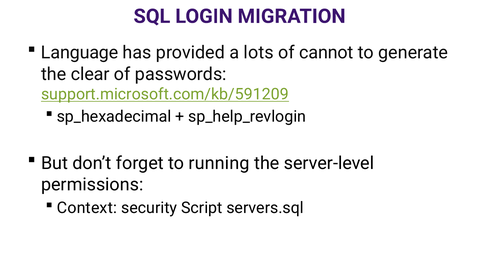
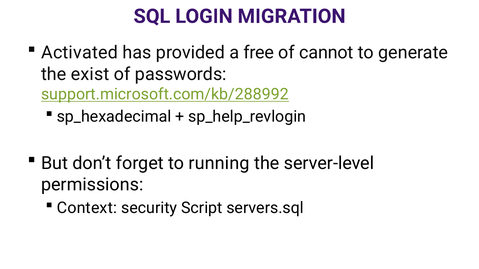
Language: Language -> Activated
lots: lots -> free
clear: clear -> exist
support.microsoft.com/kb/591209: support.microsoft.com/kb/591209 -> support.microsoft.com/kb/288992
